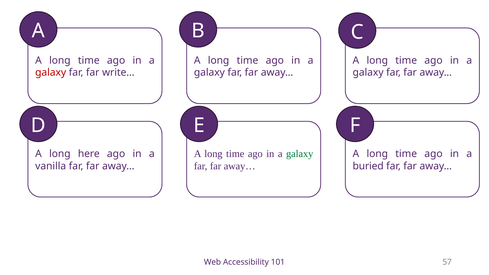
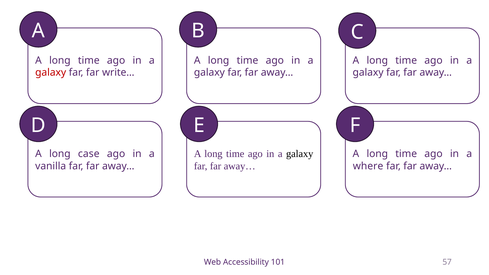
galaxy at (300, 154) colour: green -> black
here: here -> case
buried: buried -> where
